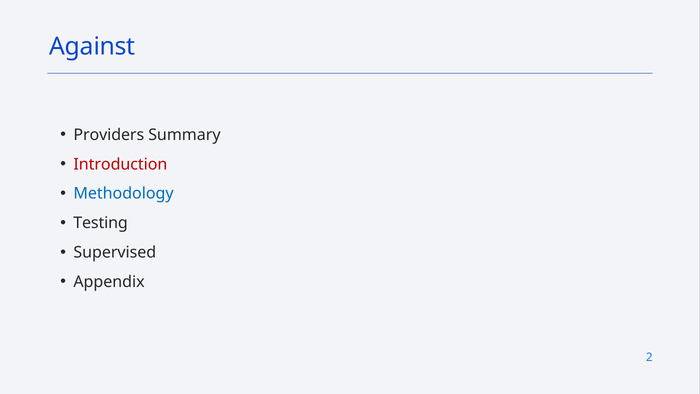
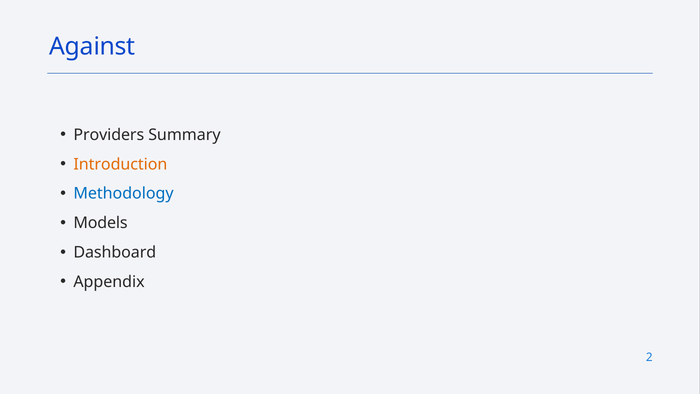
Introduction colour: red -> orange
Testing: Testing -> Models
Supervised: Supervised -> Dashboard
